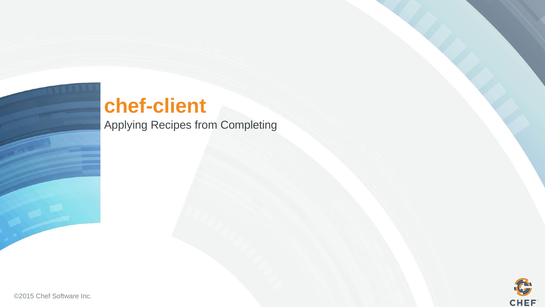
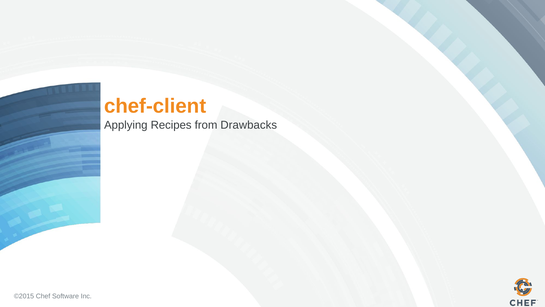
Completing: Completing -> Drawbacks
